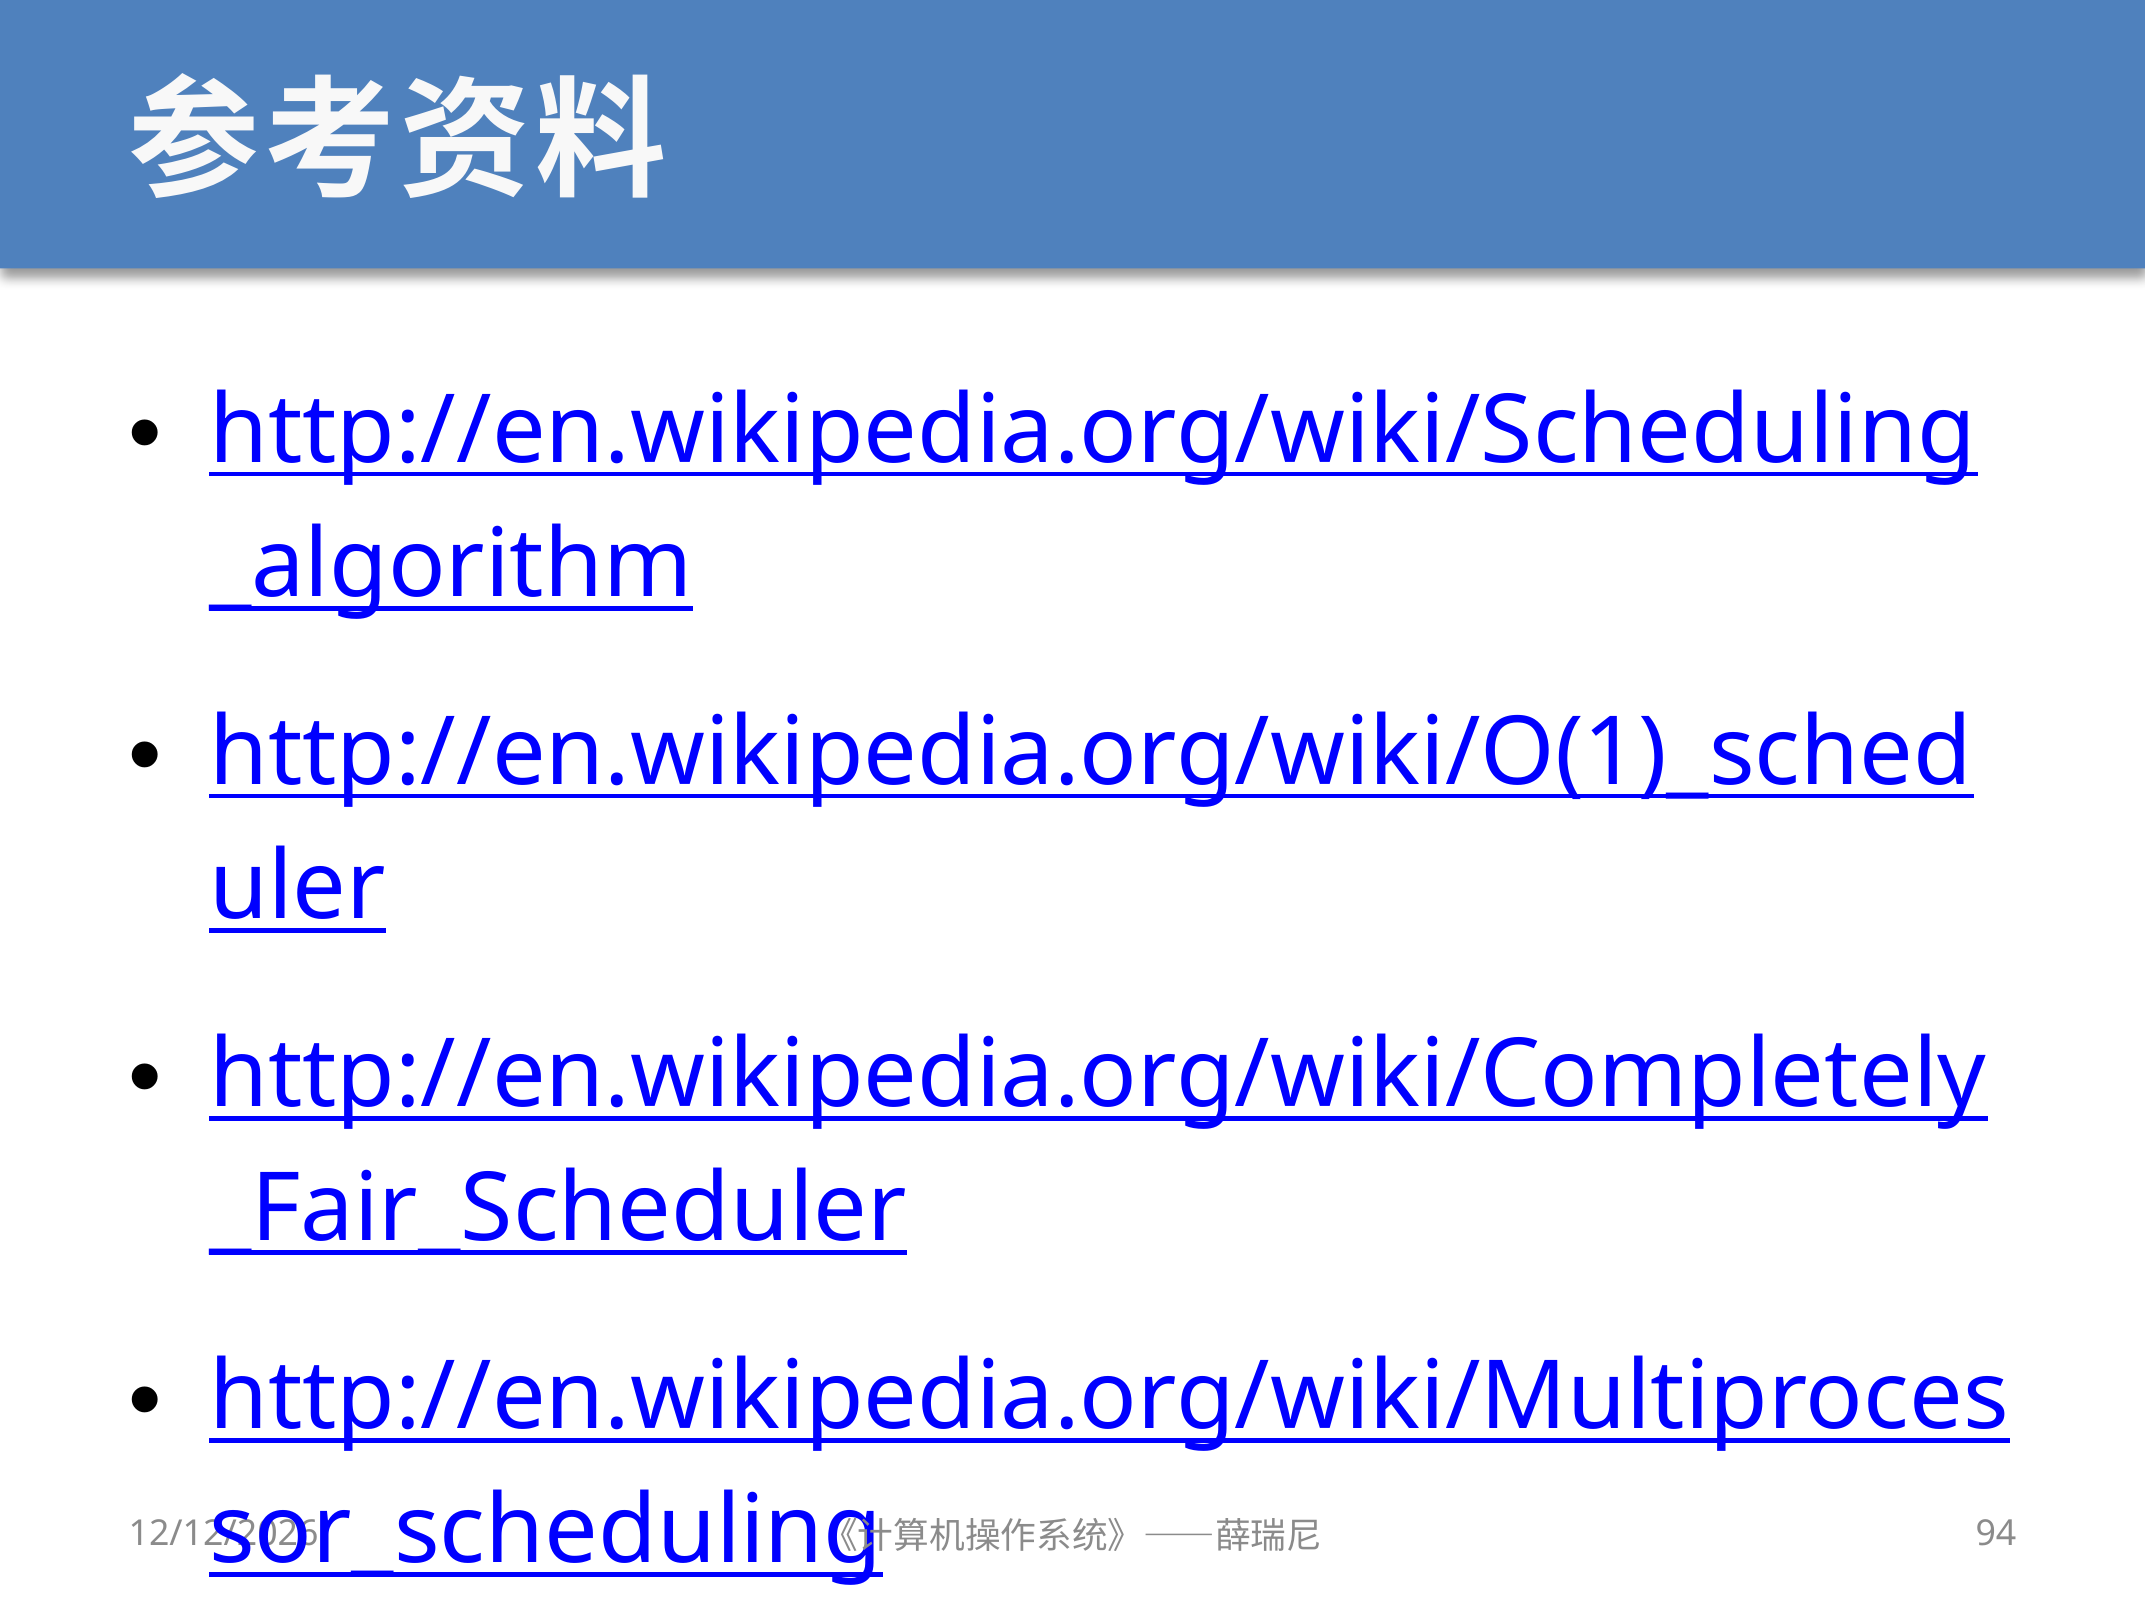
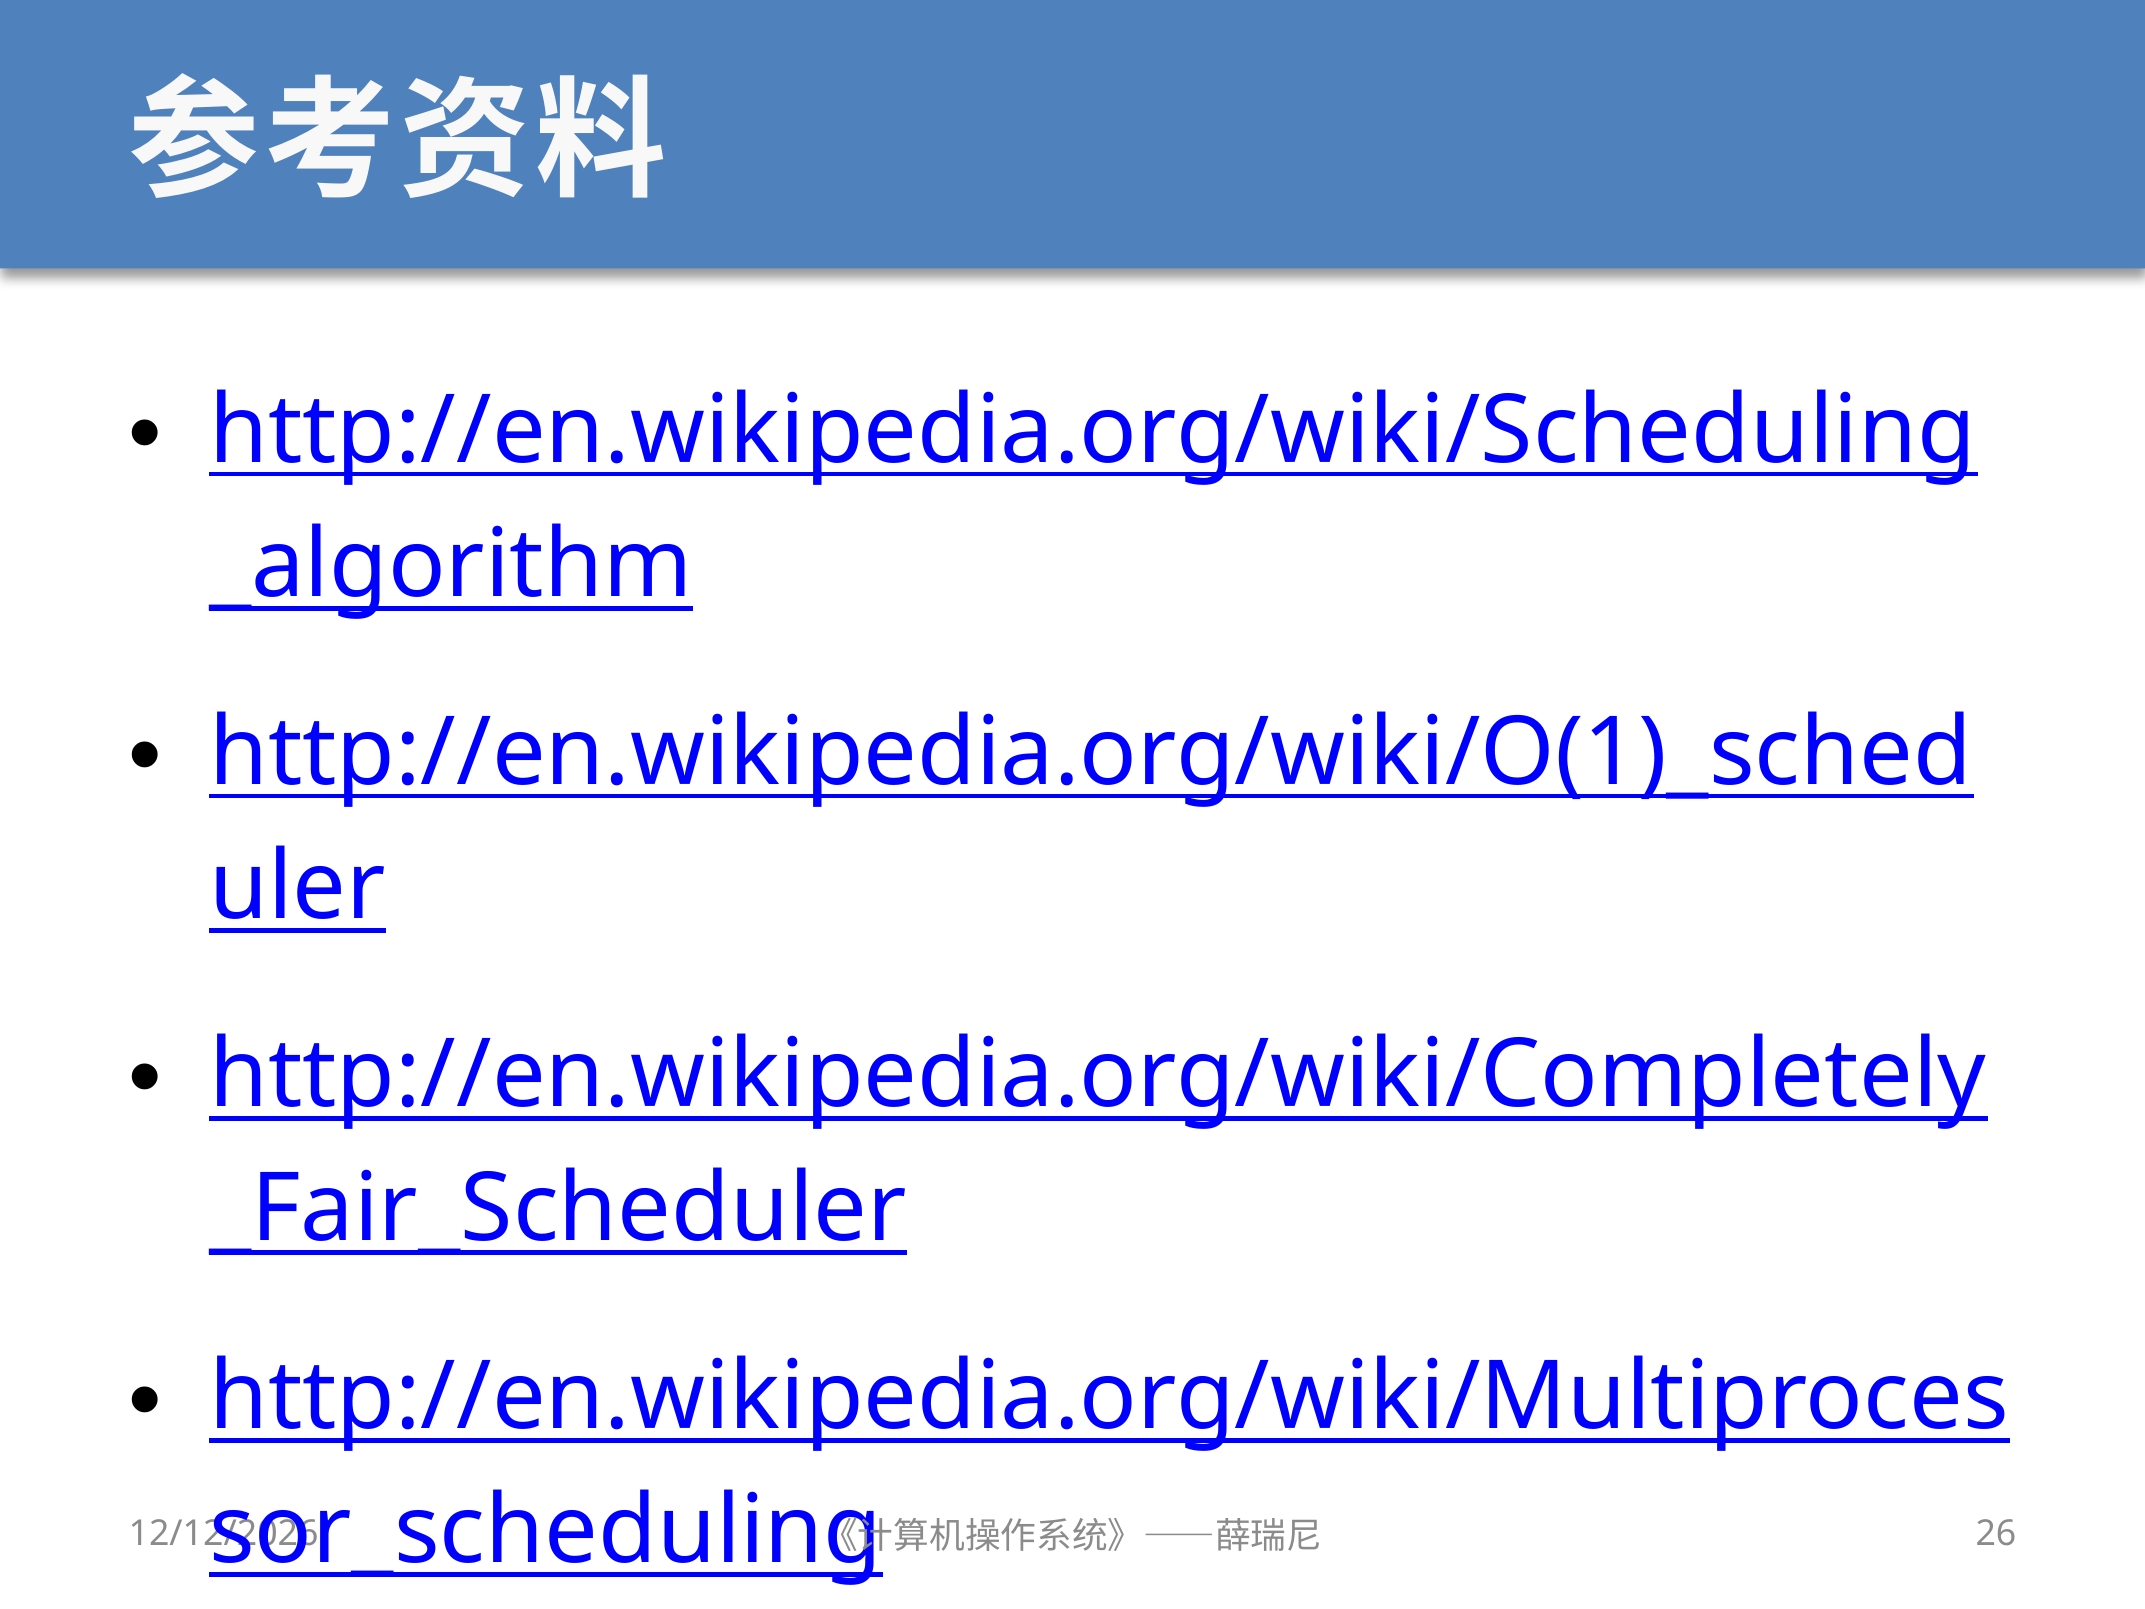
94: 94 -> 26
